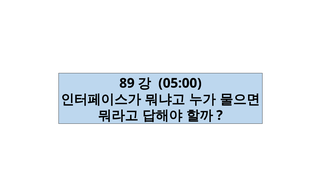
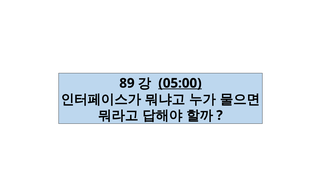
05:00 underline: none -> present
